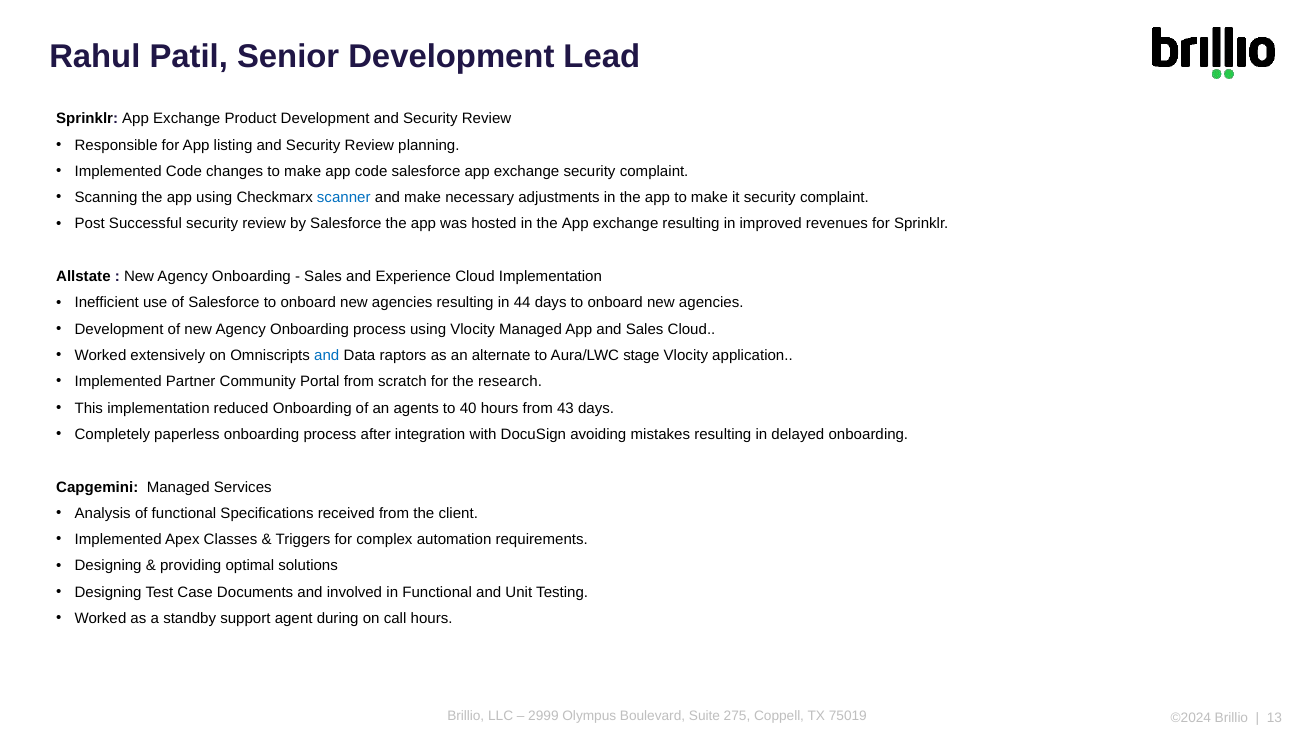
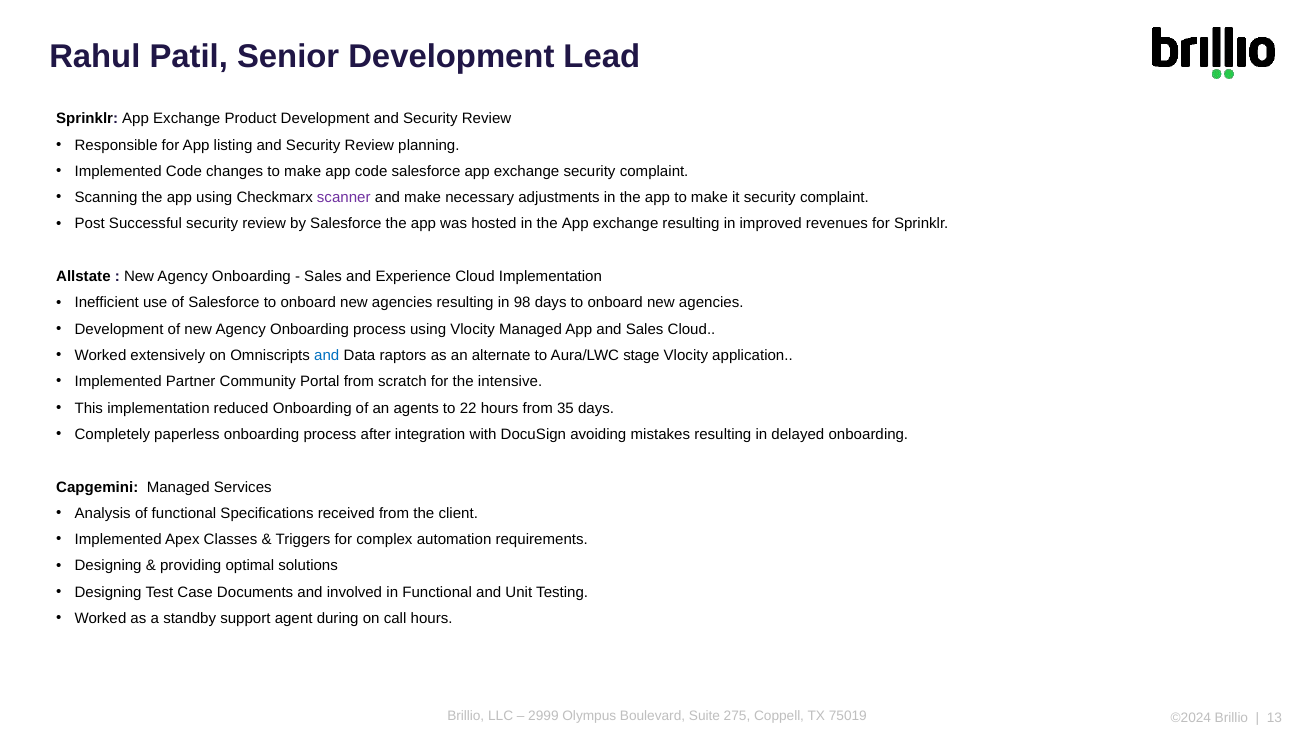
scanner colour: blue -> purple
44: 44 -> 98
research: research -> intensive
40: 40 -> 22
43: 43 -> 35
